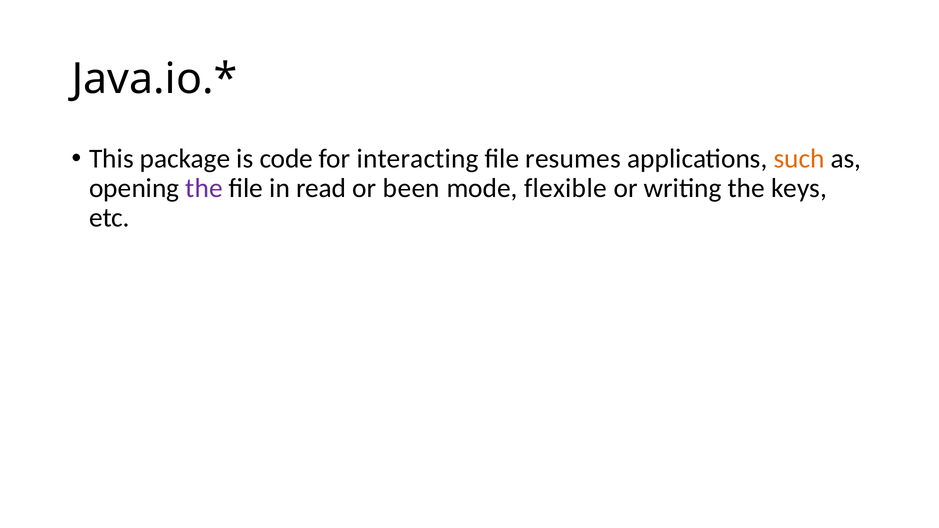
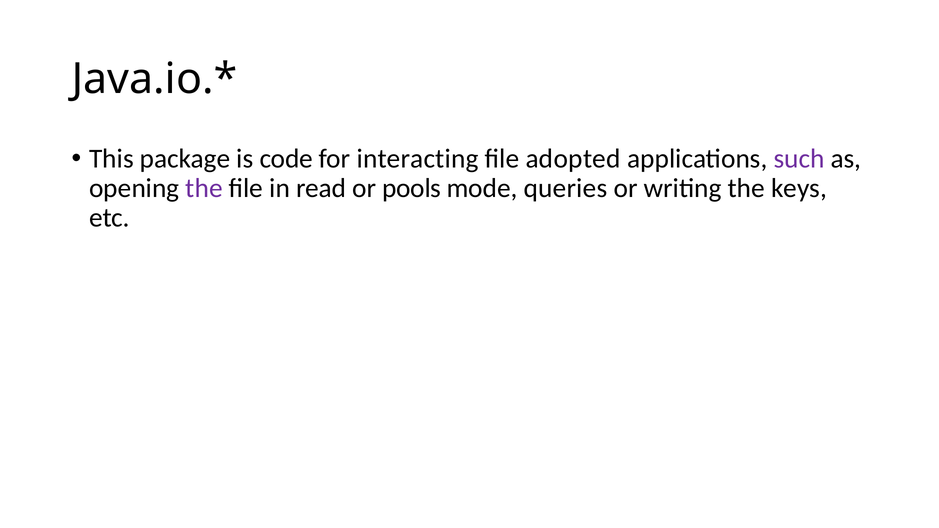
resumes: resumes -> adopted
such colour: orange -> purple
been: been -> pools
flexible: flexible -> queries
